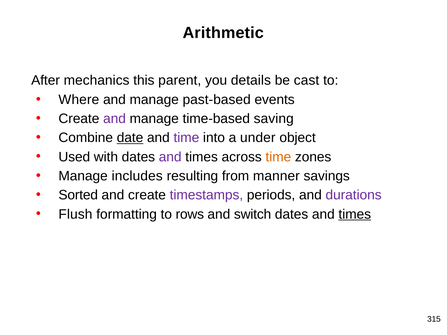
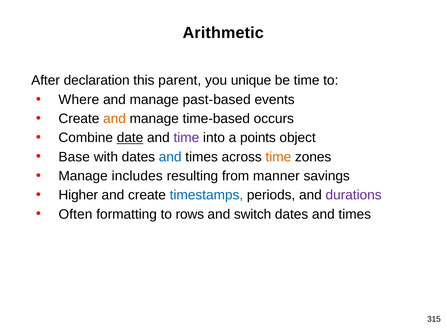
mechanics: mechanics -> declaration
details: details -> unique
be cast: cast -> time
and at (114, 119) colour: purple -> orange
saving: saving -> occurs
under: under -> points
Used: Used -> Base
and at (170, 157) colour: purple -> blue
Sorted: Sorted -> Higher
timestamps colour: purple -> blue
Flush: Flush -> Often
times at (355, 214) underline: present -> none
